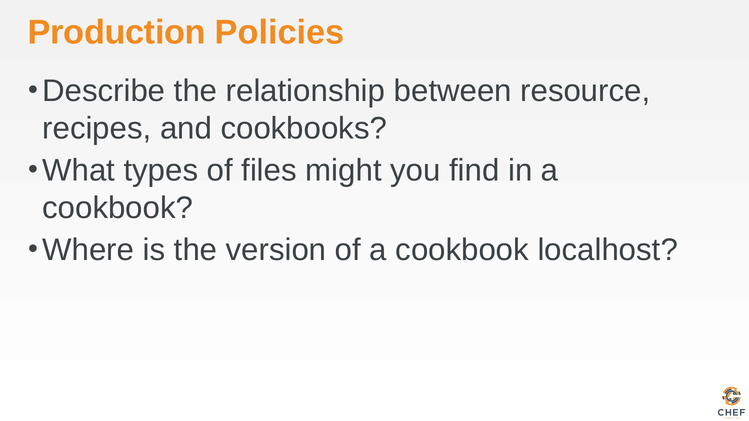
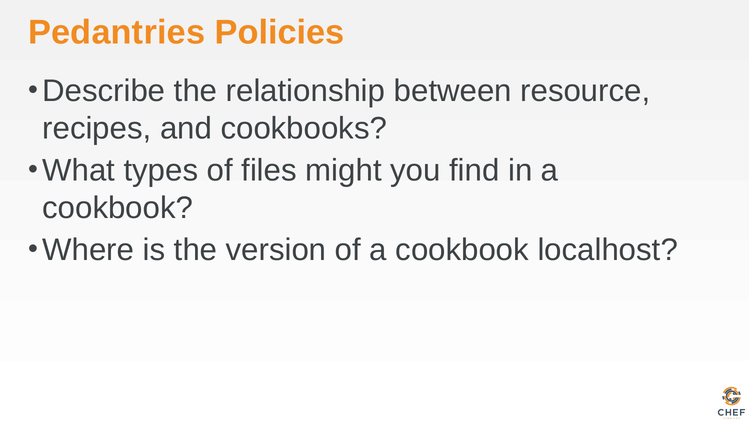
Production: Production -> Pedantries
